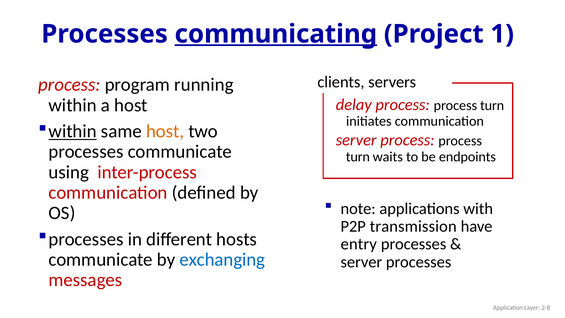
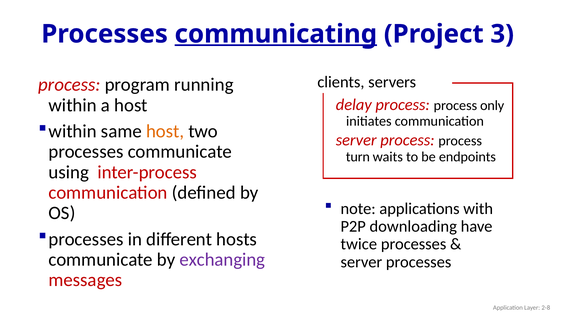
1: 1 -> 3
turn at (492, 105): turn -> only
within at (73, 131) underline: present -> none
transmission: transmission -> downloading
entry: entry -> twice
exchanging colour: blue -> purple
